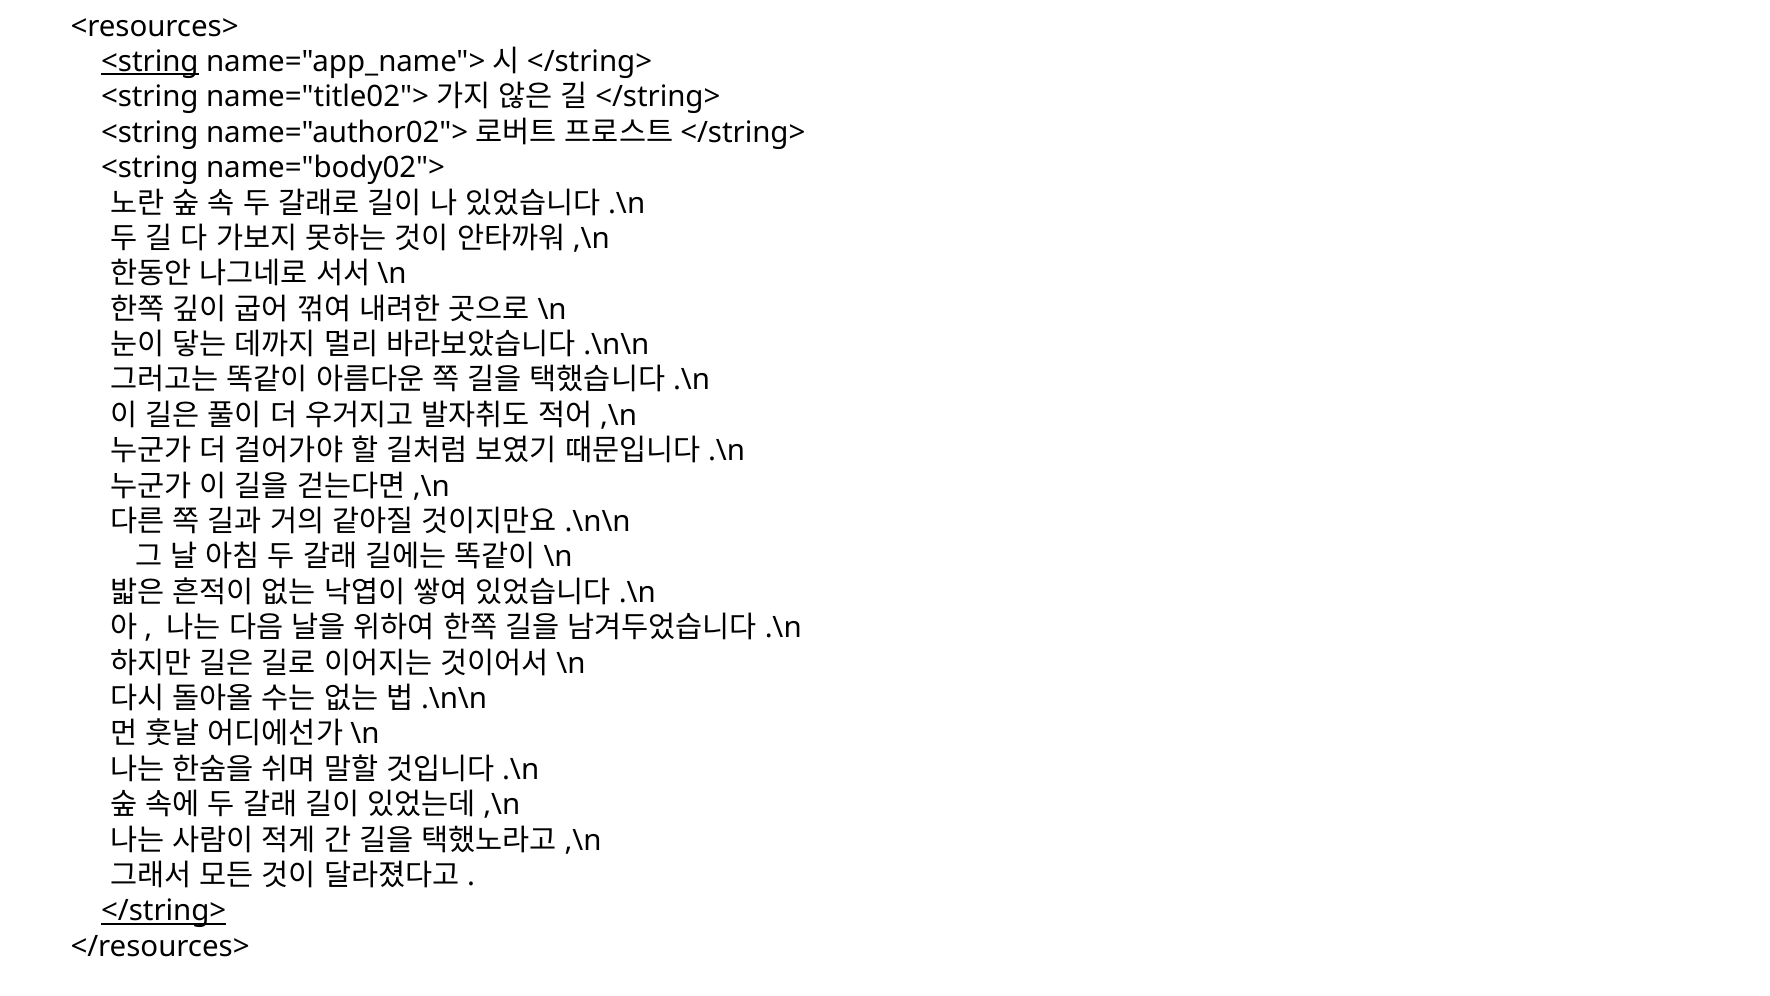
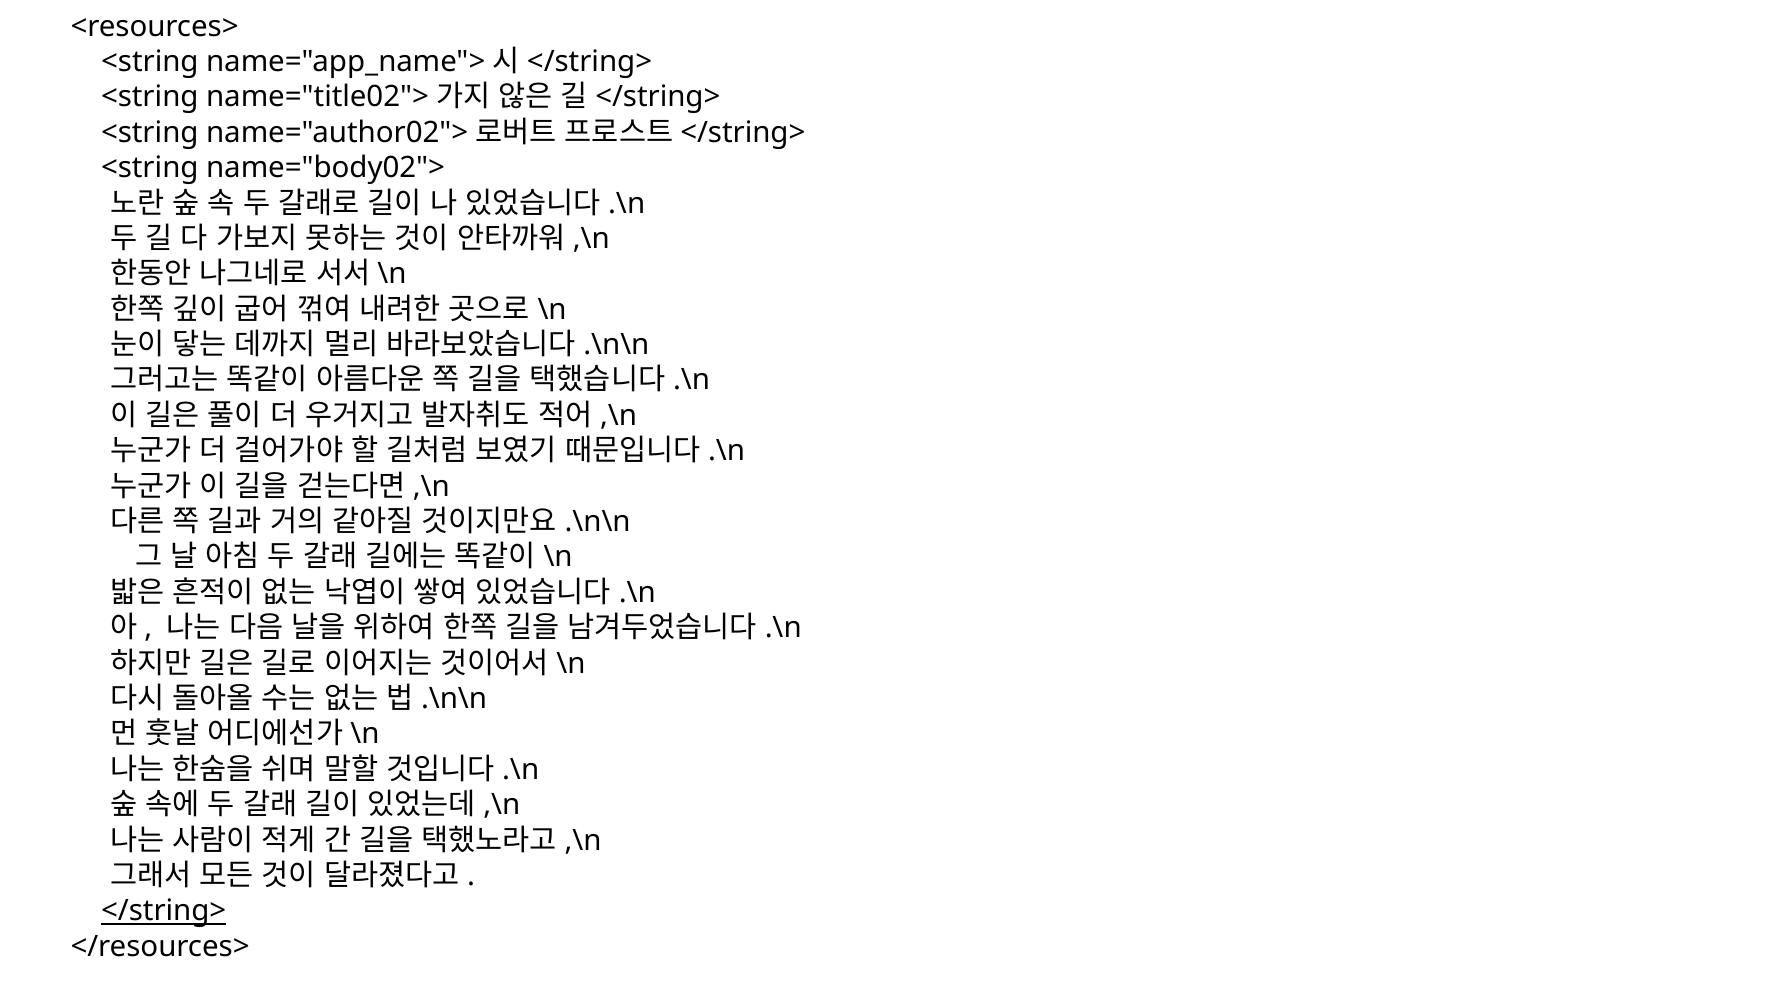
<string at (150, 62) underline: present -> none
